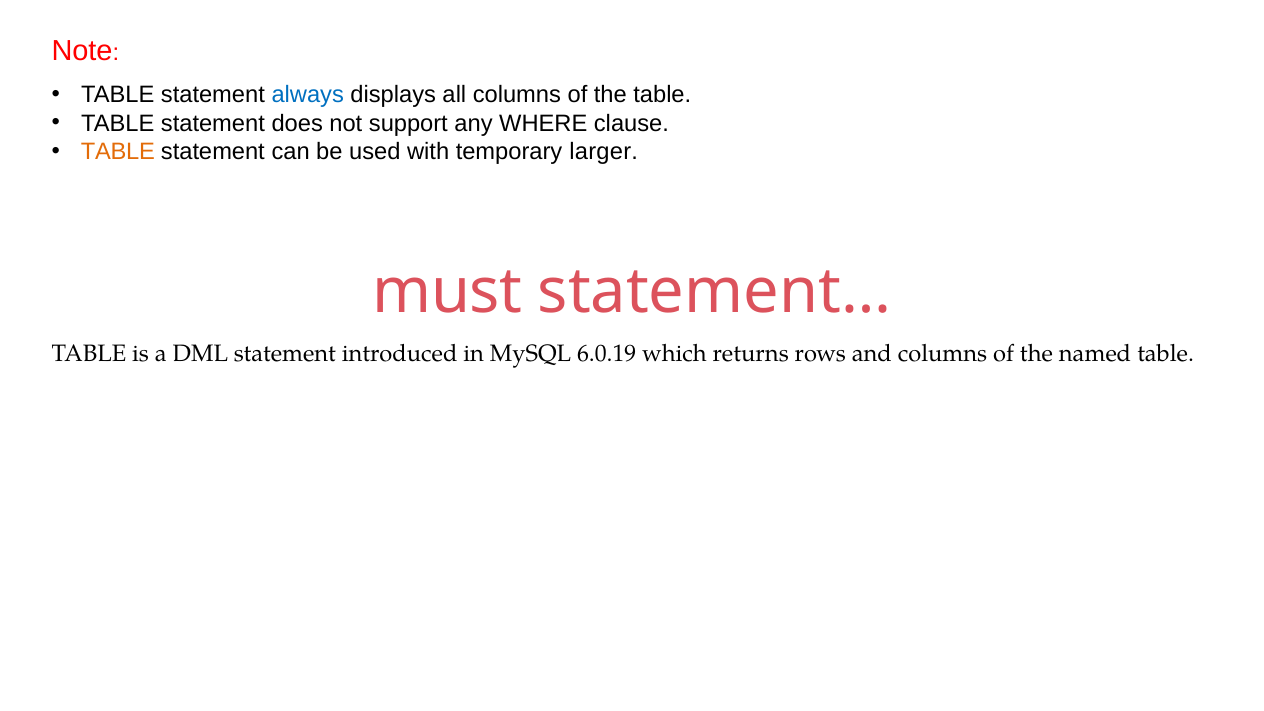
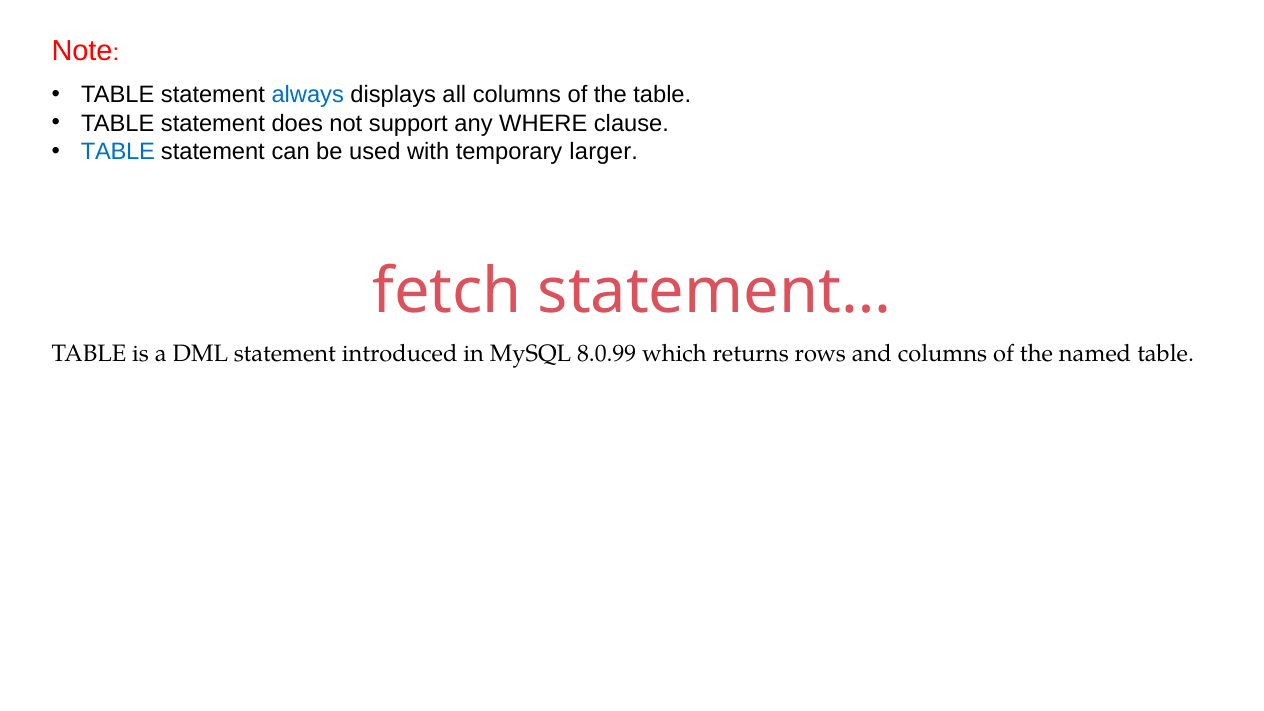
TABLE at (118, 152) colour: orange -> blue
must: must -> fetch
6.0.19: 6.0.19 -> 8.0.99
